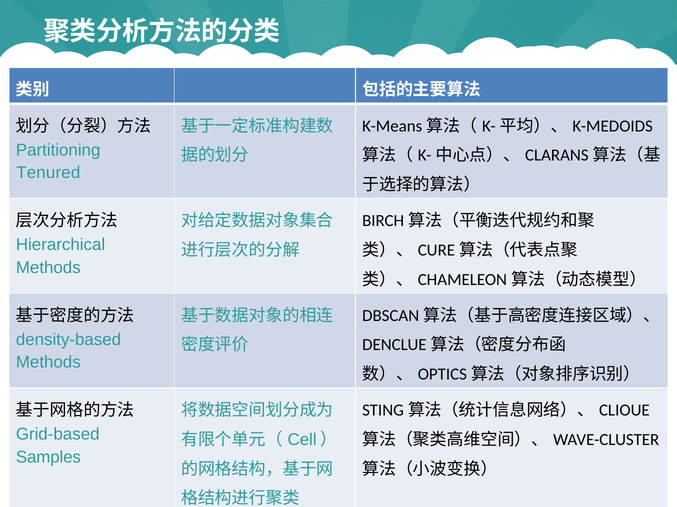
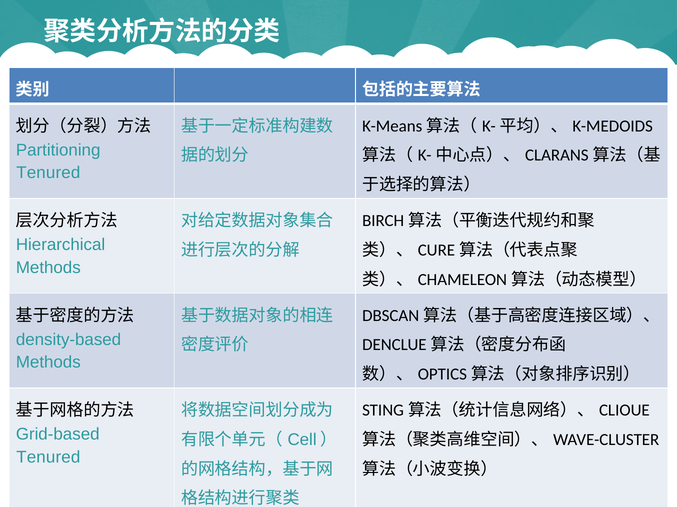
Samples at (48, 458): Samples -> Tenured
